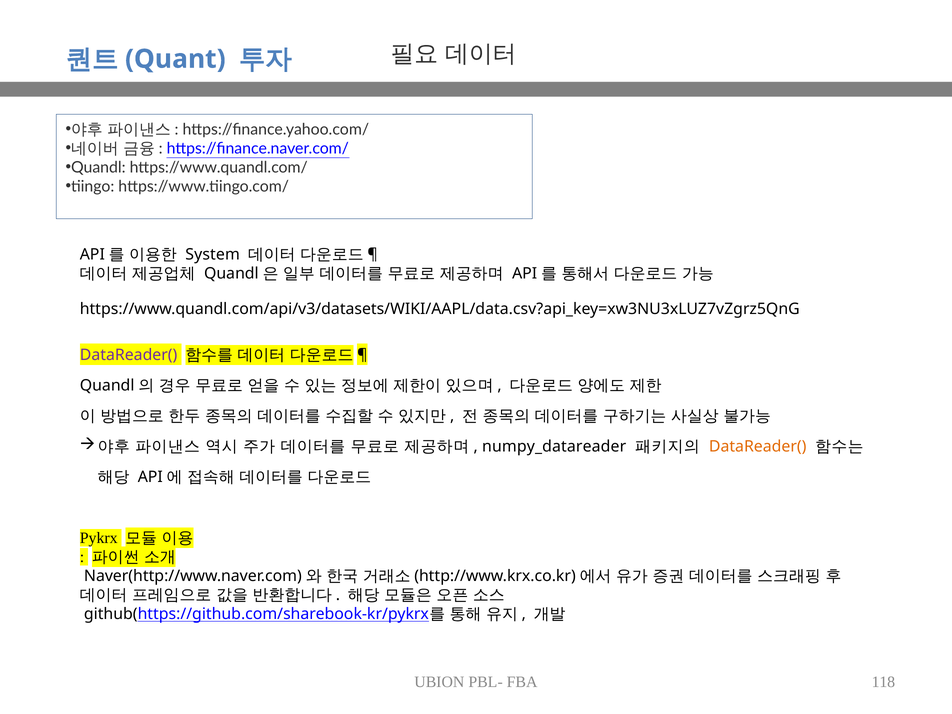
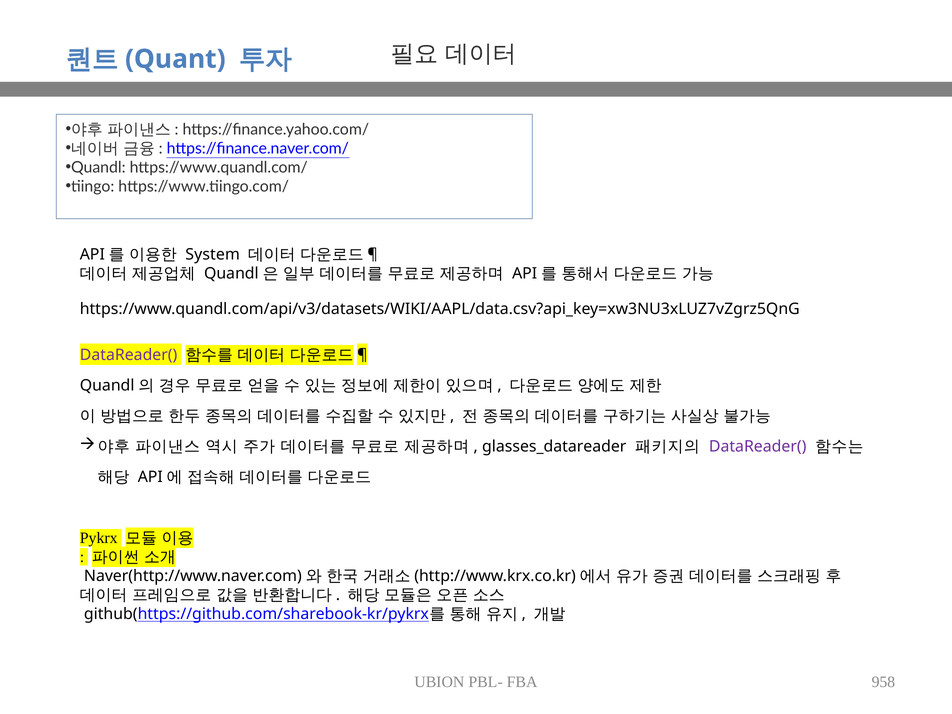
numpy_datareader: numpy_datareader -> glasses_datareader
DataReader( at (758, 446) colour: orange -> purple
118: 118 -> 958
